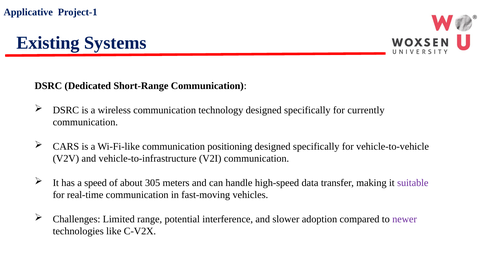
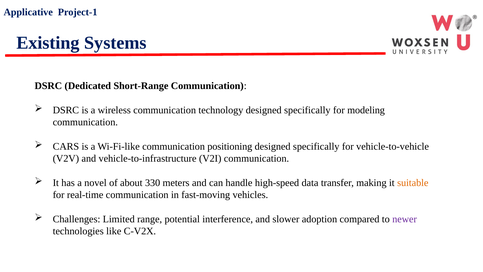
currently: currently -> modeling
speed: speed -> novel
305: 305 -> 330
suitable colour: purple -> orange
